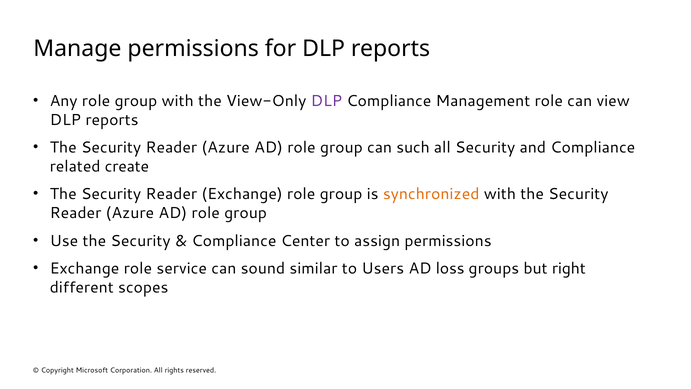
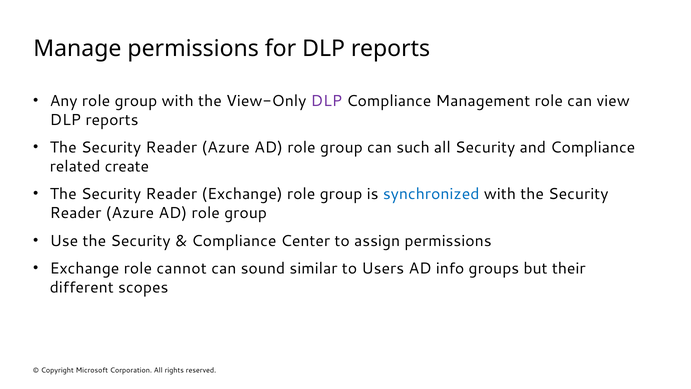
synchronized colour: orange -> blue
service: service -> cannot
loss: loss -> info
right: right -> their
